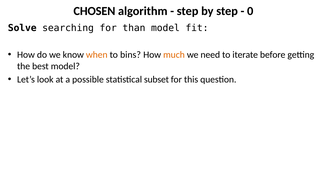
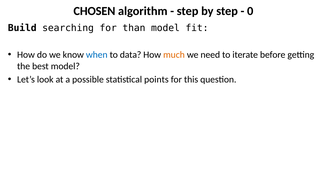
Solve: Solve -> Build
when colour: orange -> blue
bins: bins -> data
subset: subset -> points
